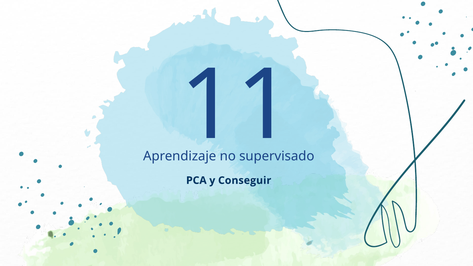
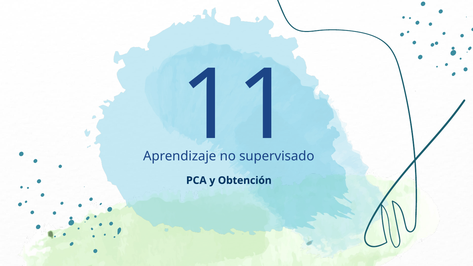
Conseguir: Conseguir -> Obtención
